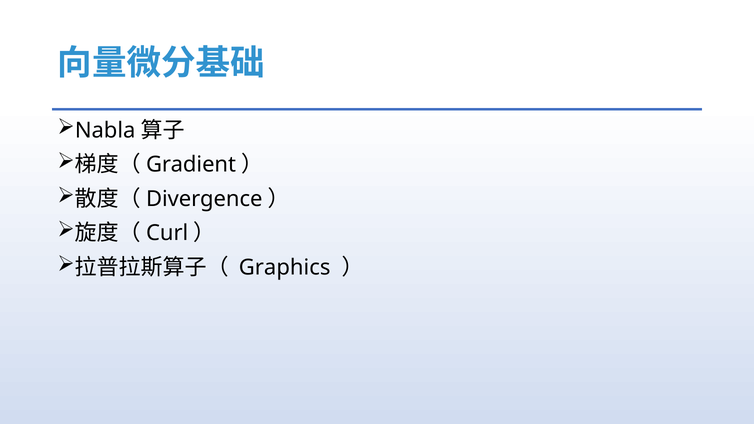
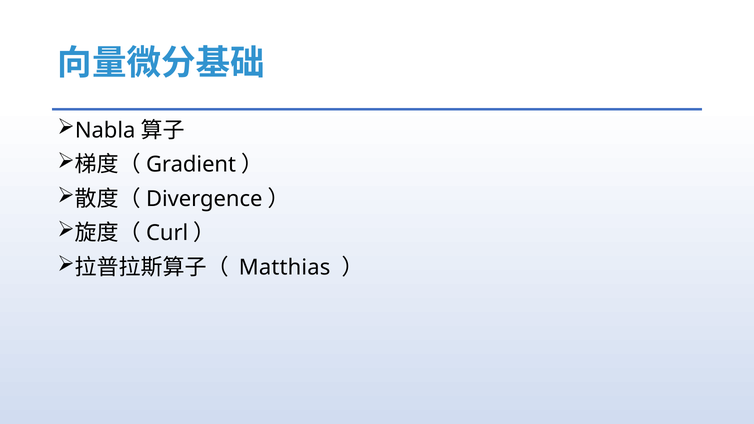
Graphics: Graphics -> Matthias
